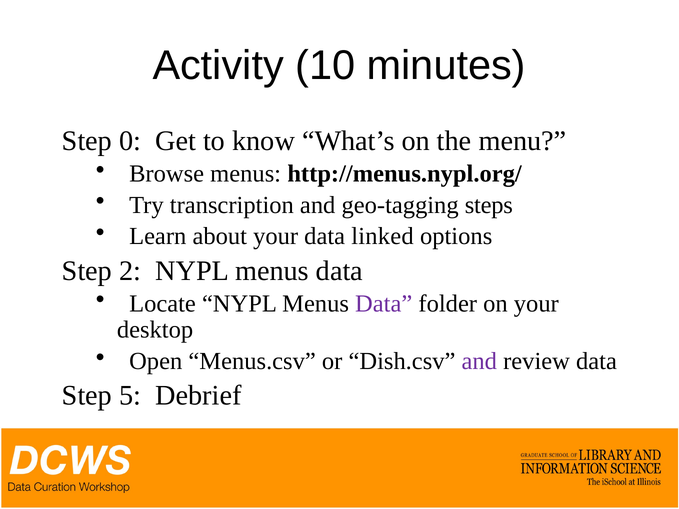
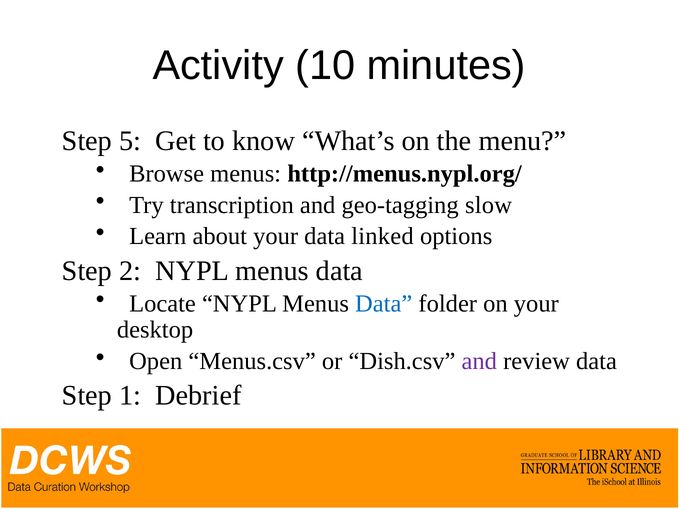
0: 0 -> 5
steps: steps -> slow
Data at (384, 304) colour: purple -> blue
5: 5 -> 1
